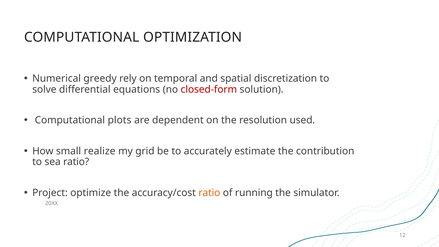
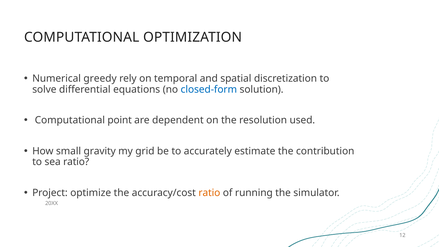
closed-form colour: red -> blue
plots: plots -> point
realize: realize -> gravity
